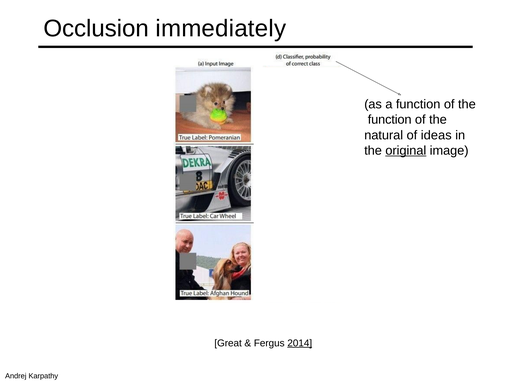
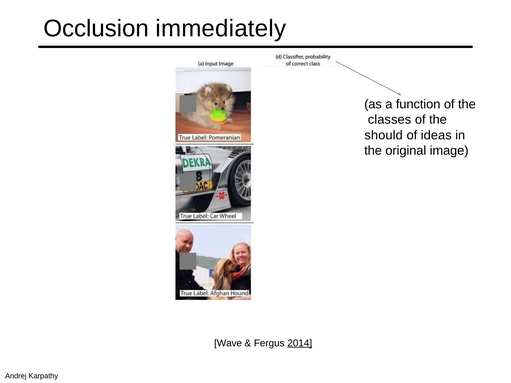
function at (390, 120): function -> classes
natural: natural -> should
original underline: present -> none
Great: Great -> Wave
